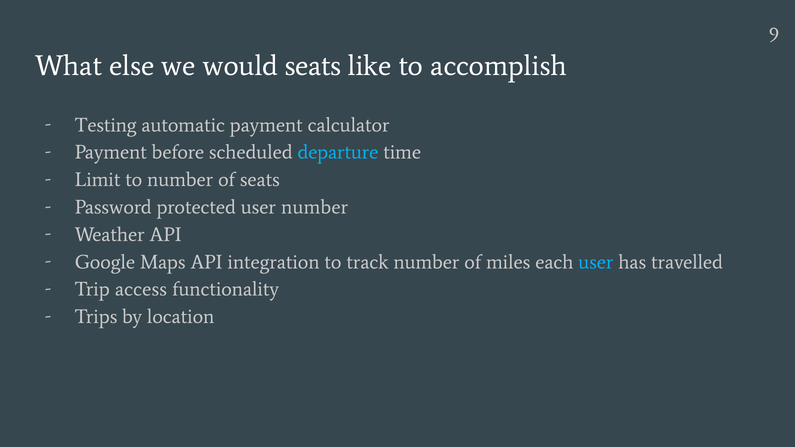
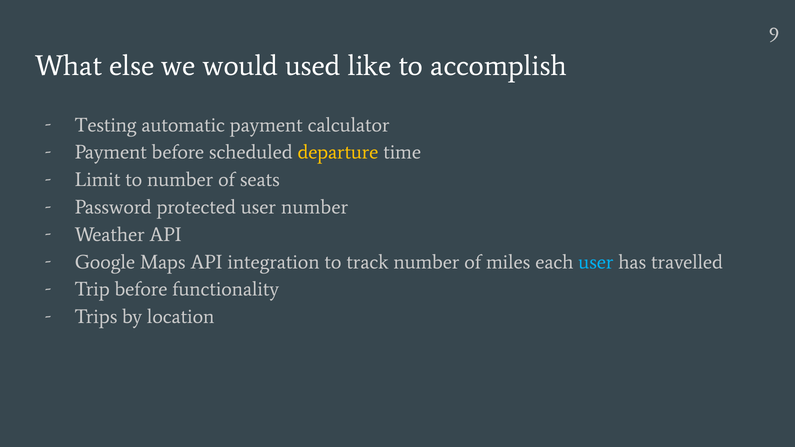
would seats: seats -> used
departure colour: light blue -> yellow
Trip access: access -> before
